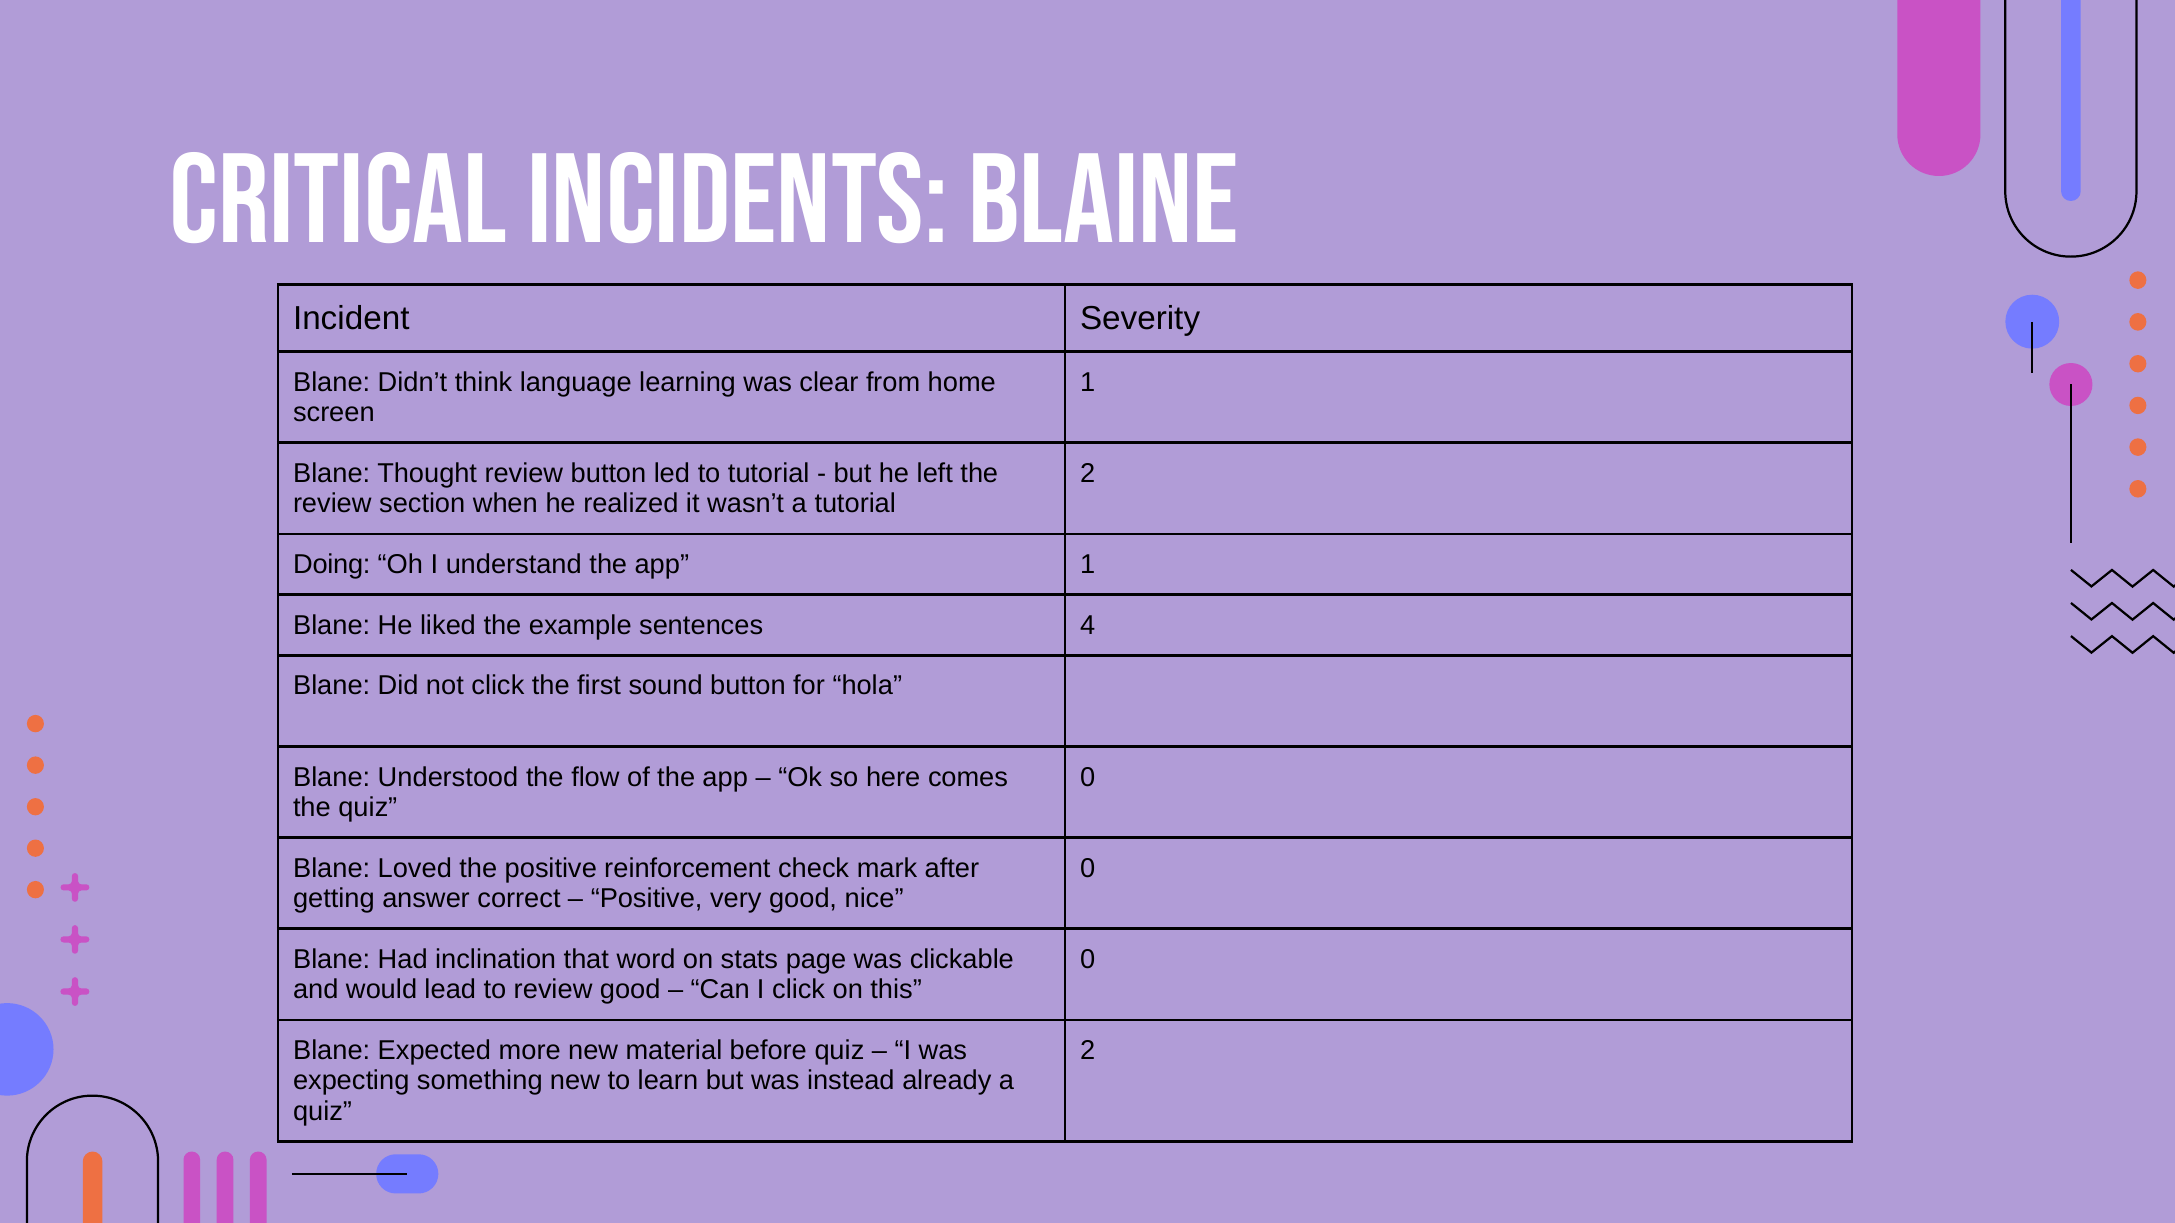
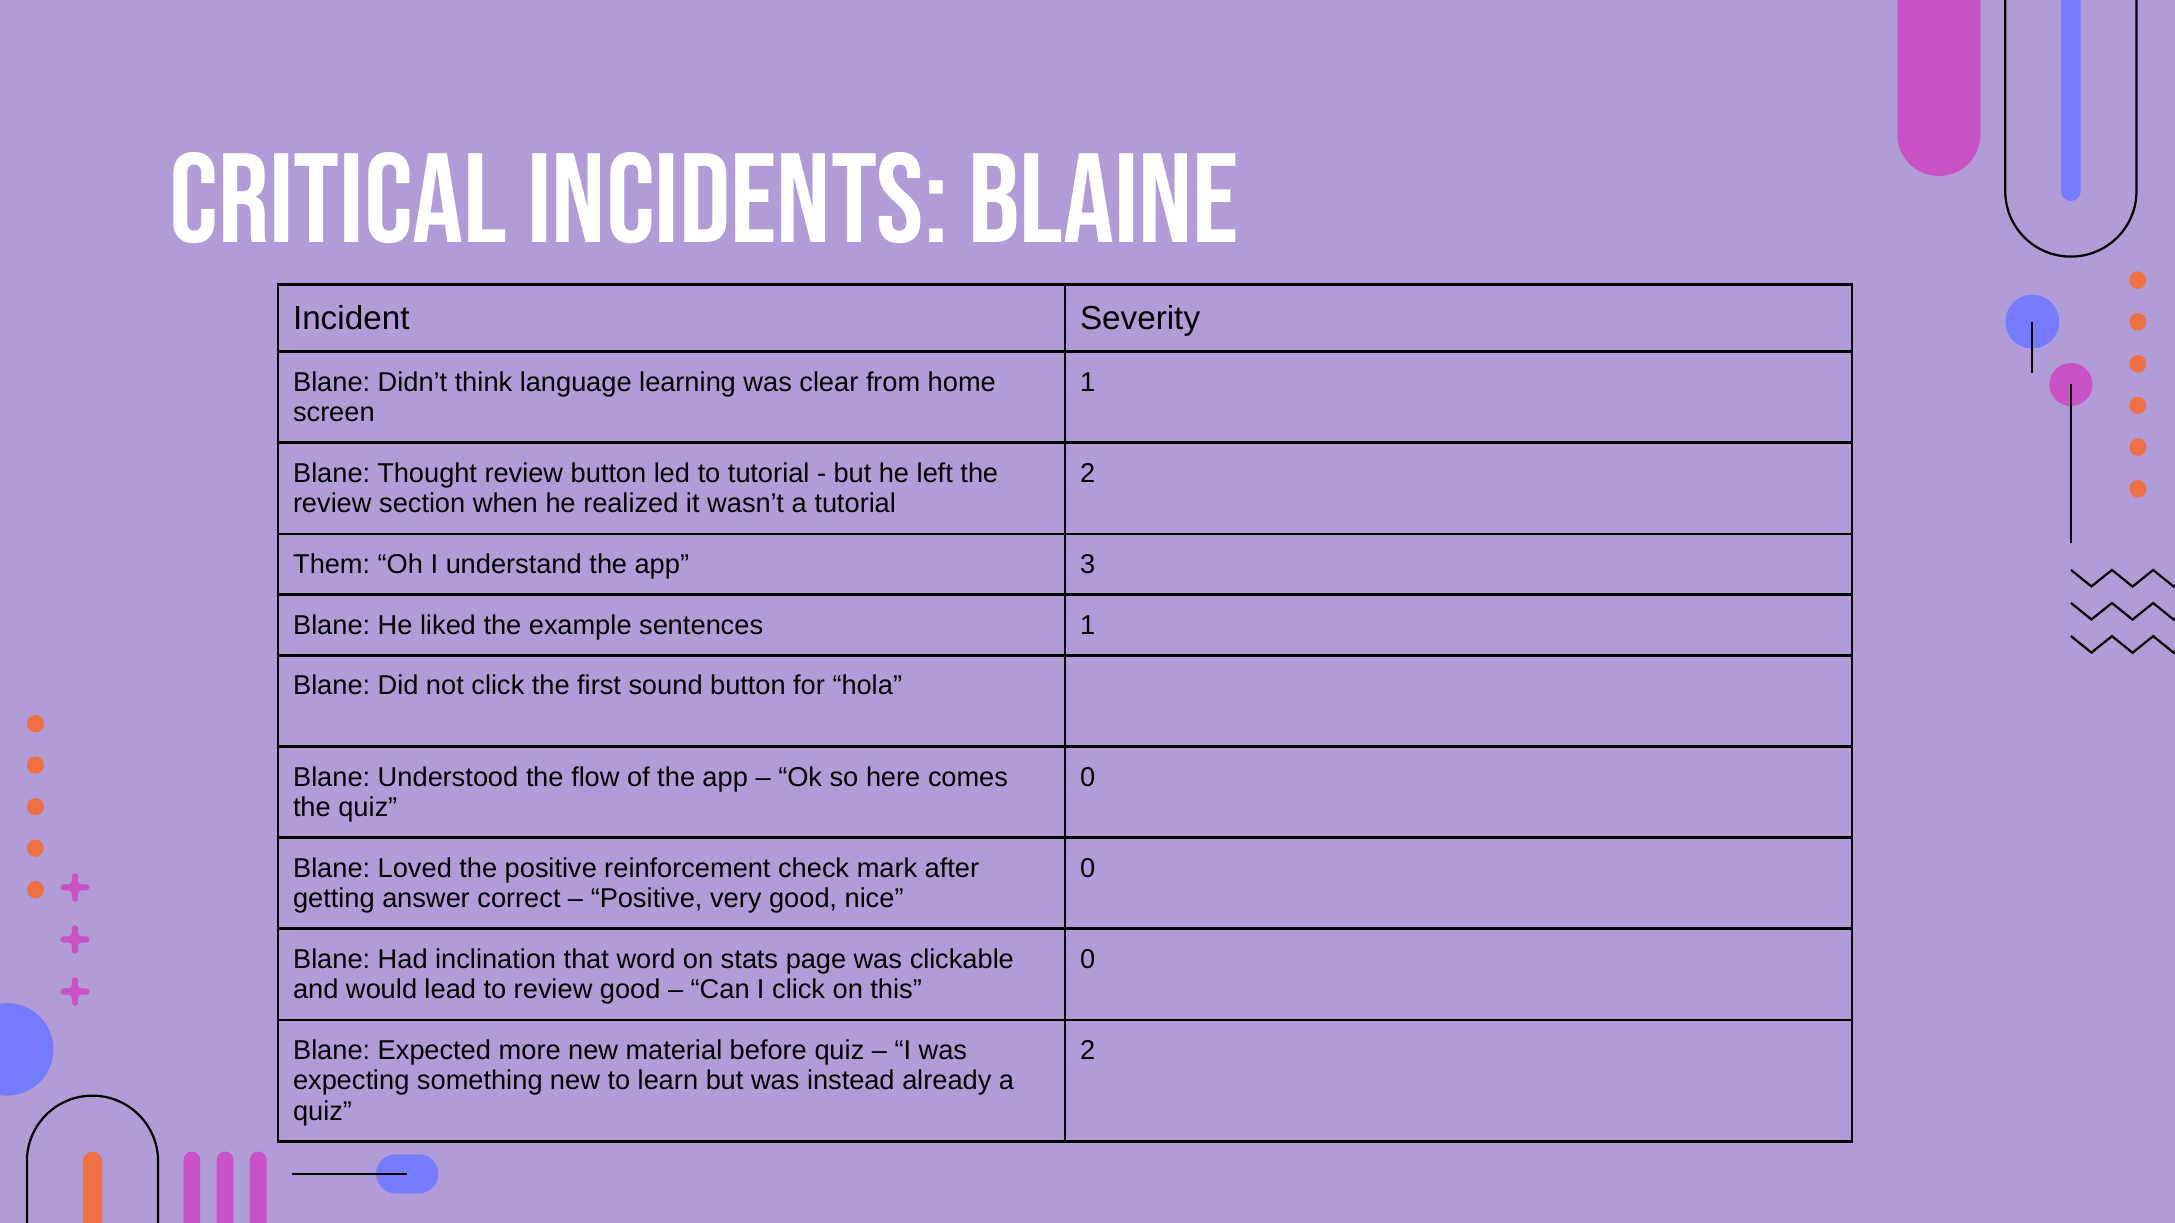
Doing: Doing -> Them
app 1: 1 -> 3
sentences 4: 4 -> 1
